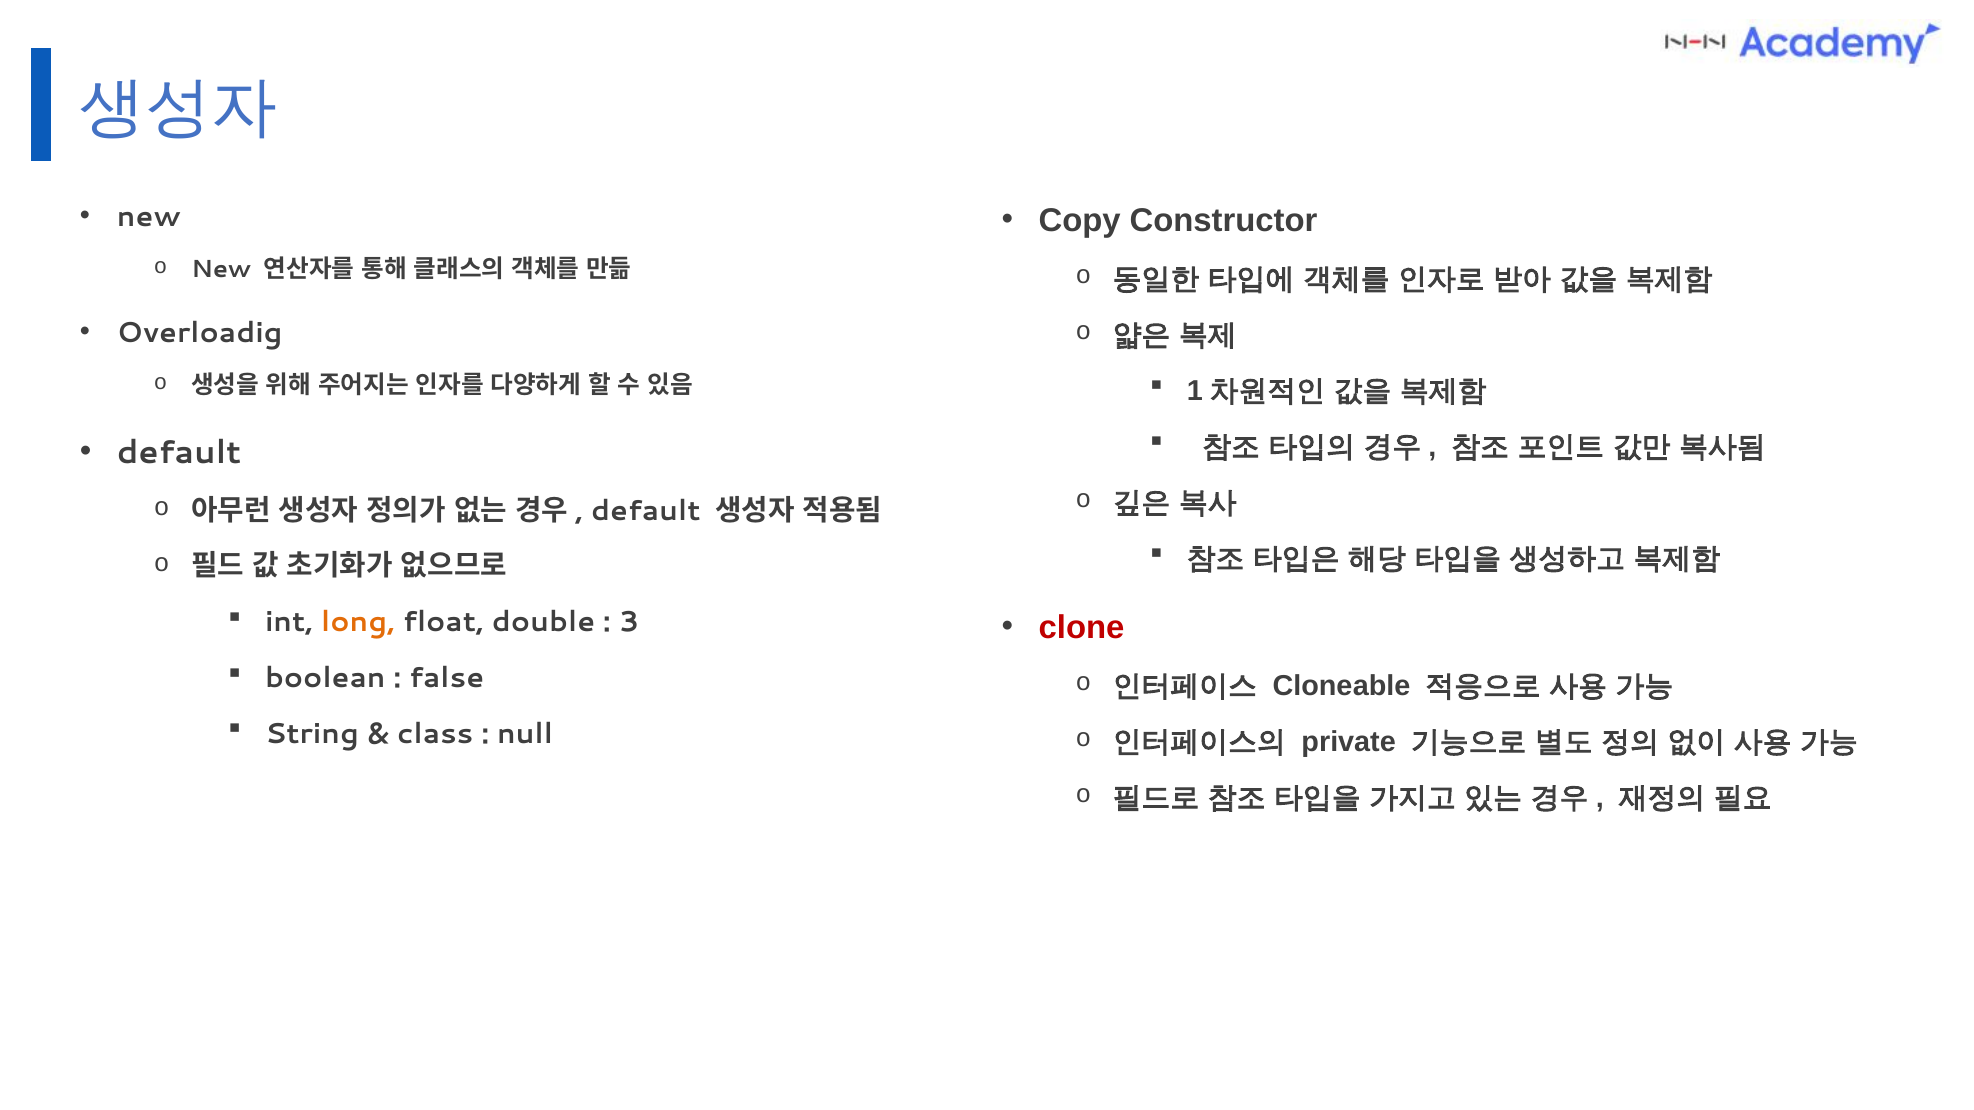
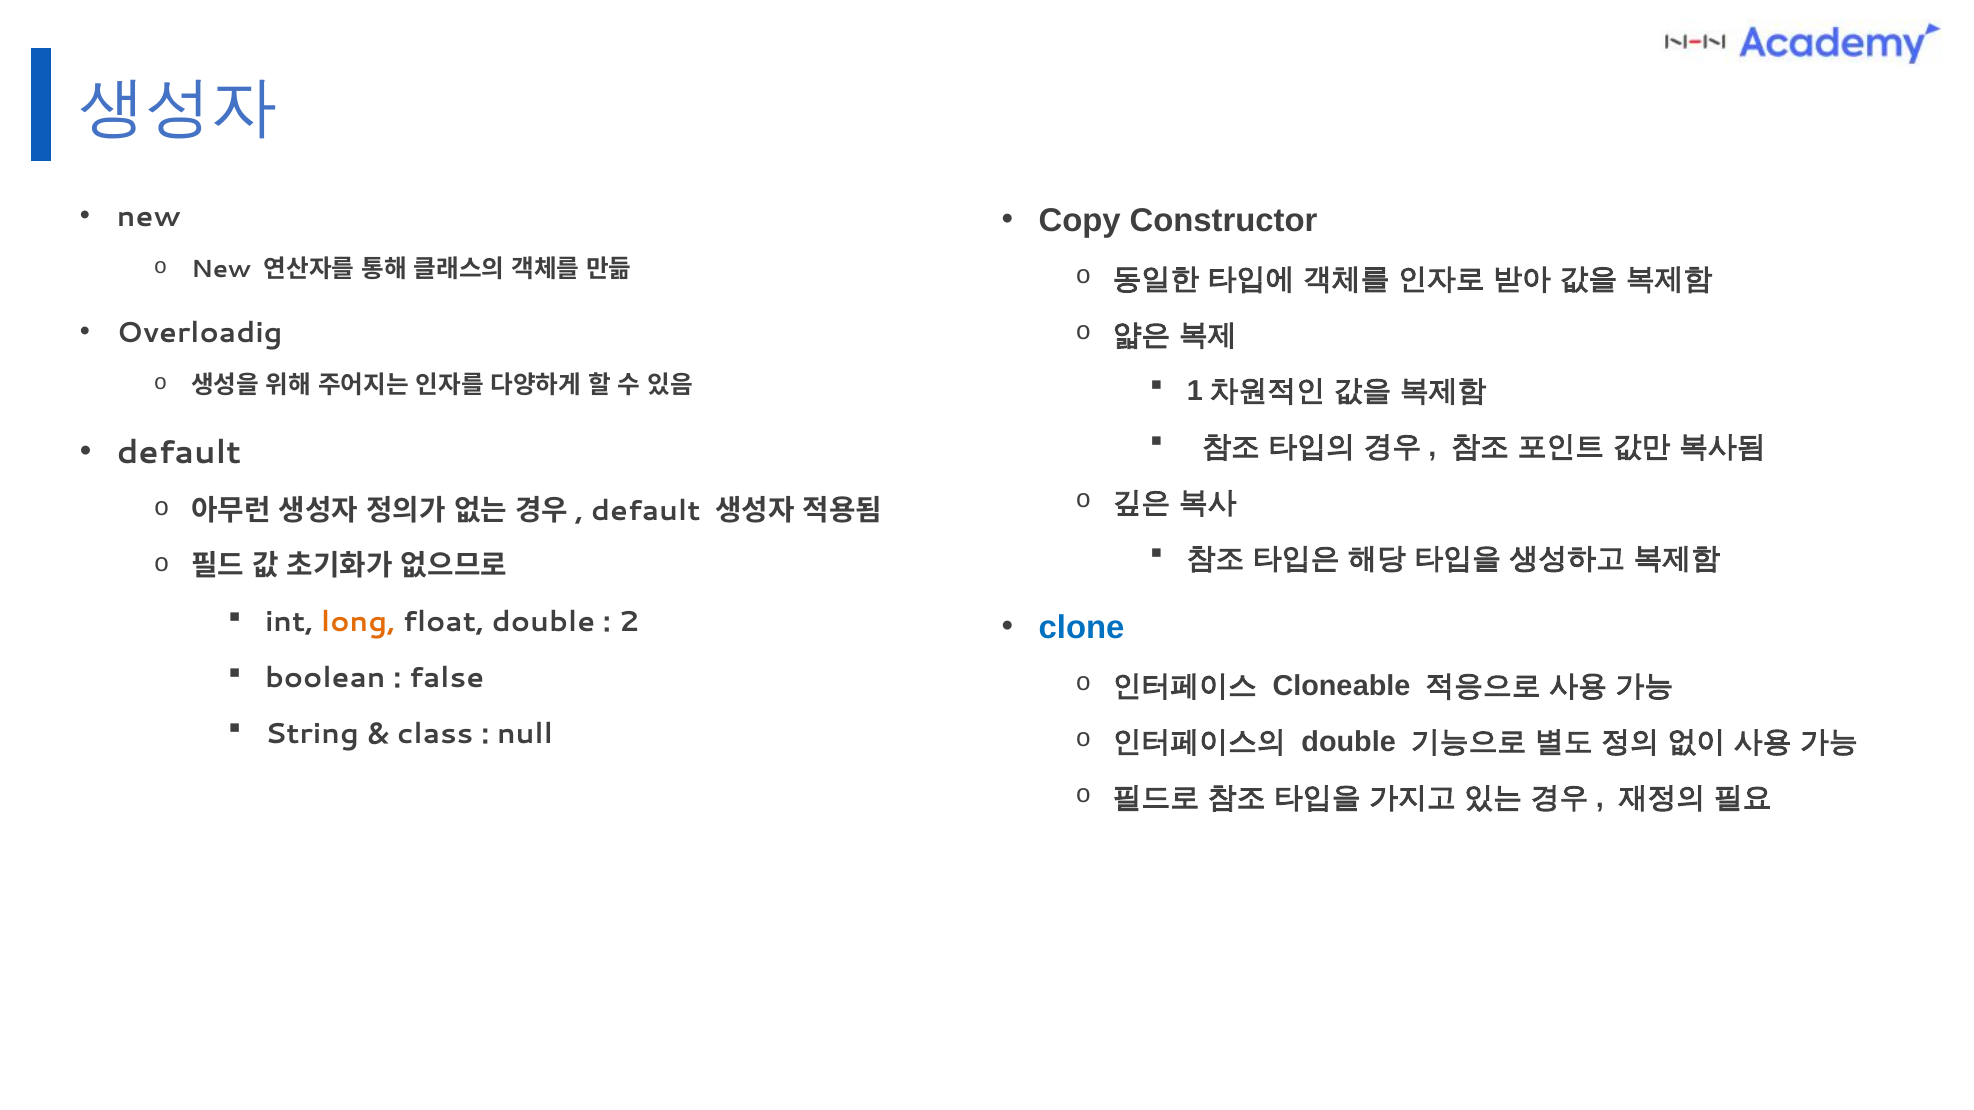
3: 3 -> 2
clone colour: red -> blue
private at (1349, 742): private -> double
